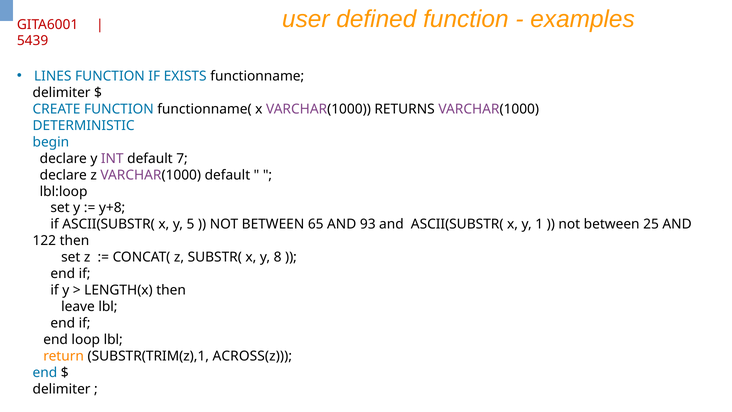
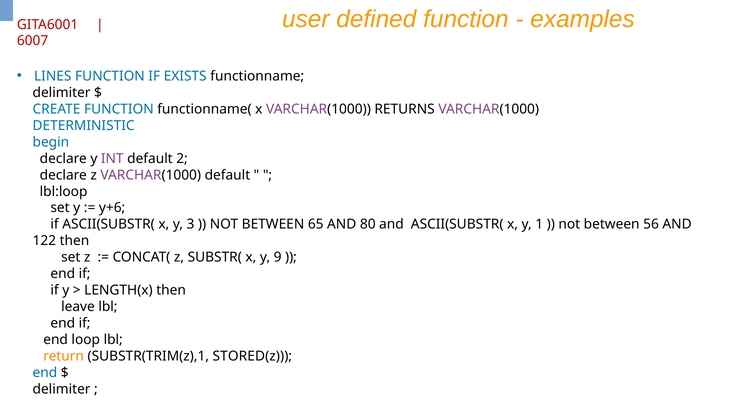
5439: 5439 -> 6007
7: 7 -> 2
y+8: y+8 -> y+6
5: 5 -> 3
93: 93 -> 80
25: 25 -> 56
8: 8 -> 9
ACROSS(z: ACROSS(z -> STORED(z
